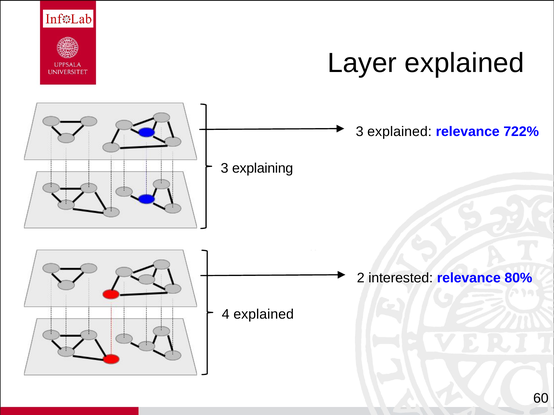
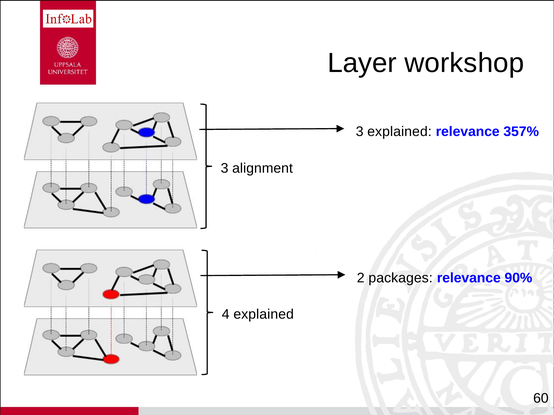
Layer explained: explained -> workshop
722%: 722% -> 357%
explaining: explaining -> alignment
interested: interested -> packages
80%: 80% -> 90%
